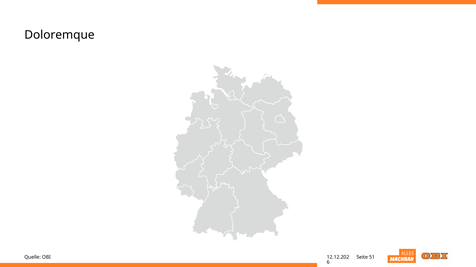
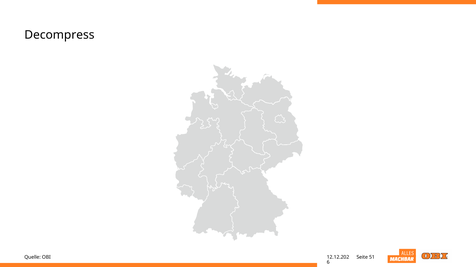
Doloremque: Doloremque -> Decompress
